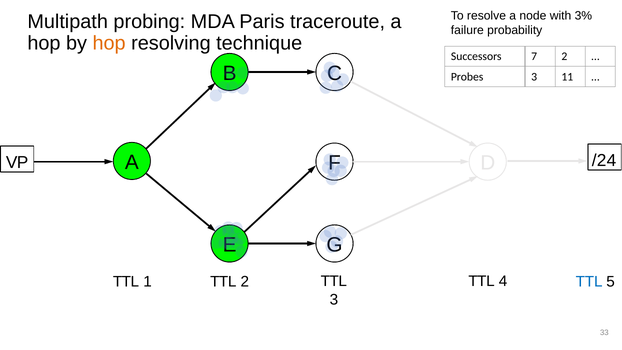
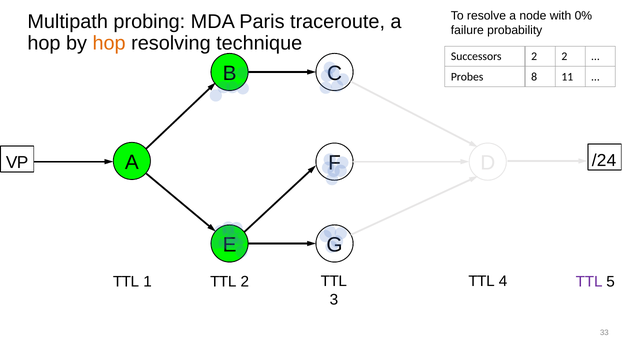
3%: 3% -> 0%
Successors 7: 7 -> 2
Probes 3: 3 -> 8
TTL at (589, 282) colour: blue -> purple
